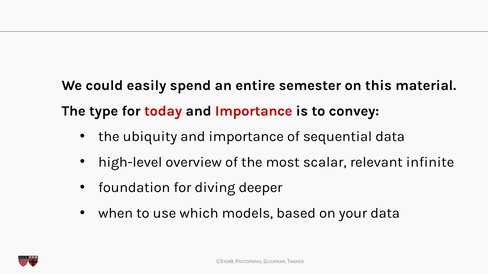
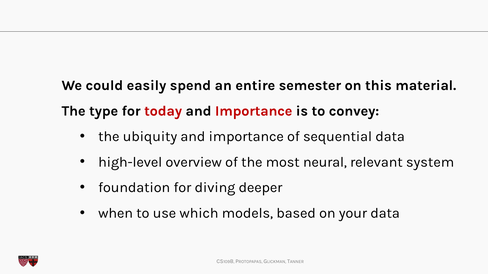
scalar: scalar -> neural
infinite: infinite -> system
